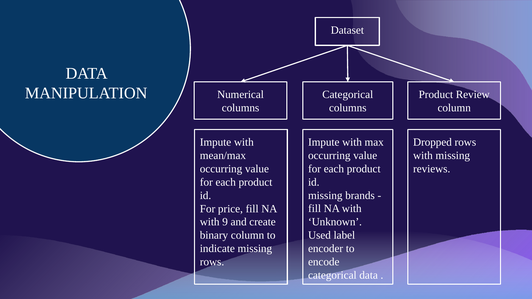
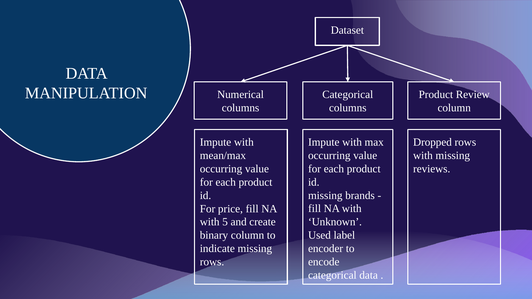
9: 9 -> 5
